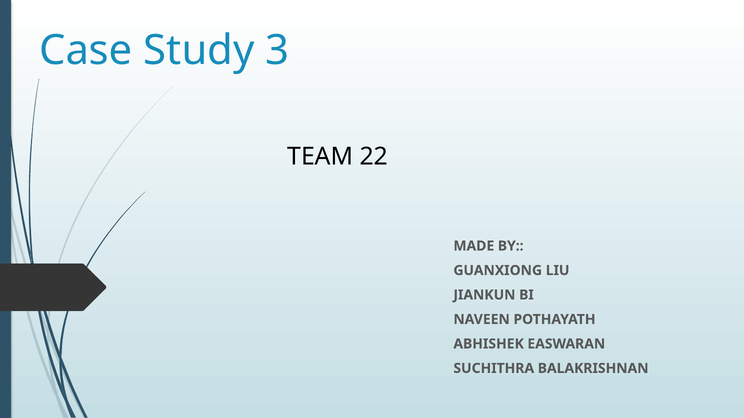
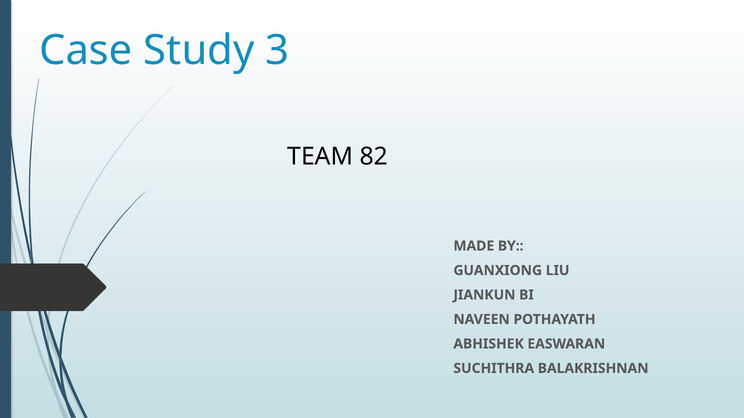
22: 22 -> 82
